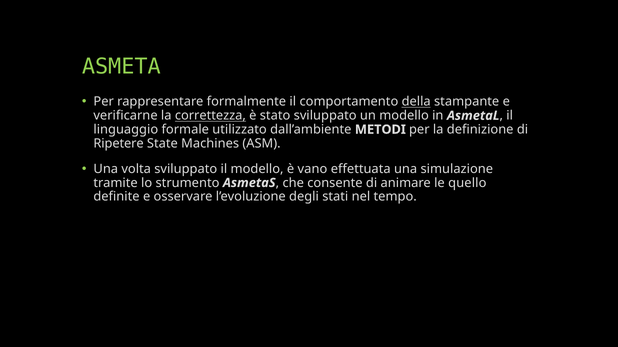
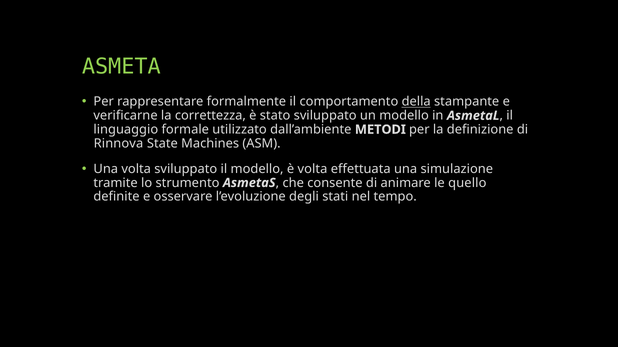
correttezza underline: present -> none
Ripetere: Ripetere -> Rinnova
è vano: vano -> volta
